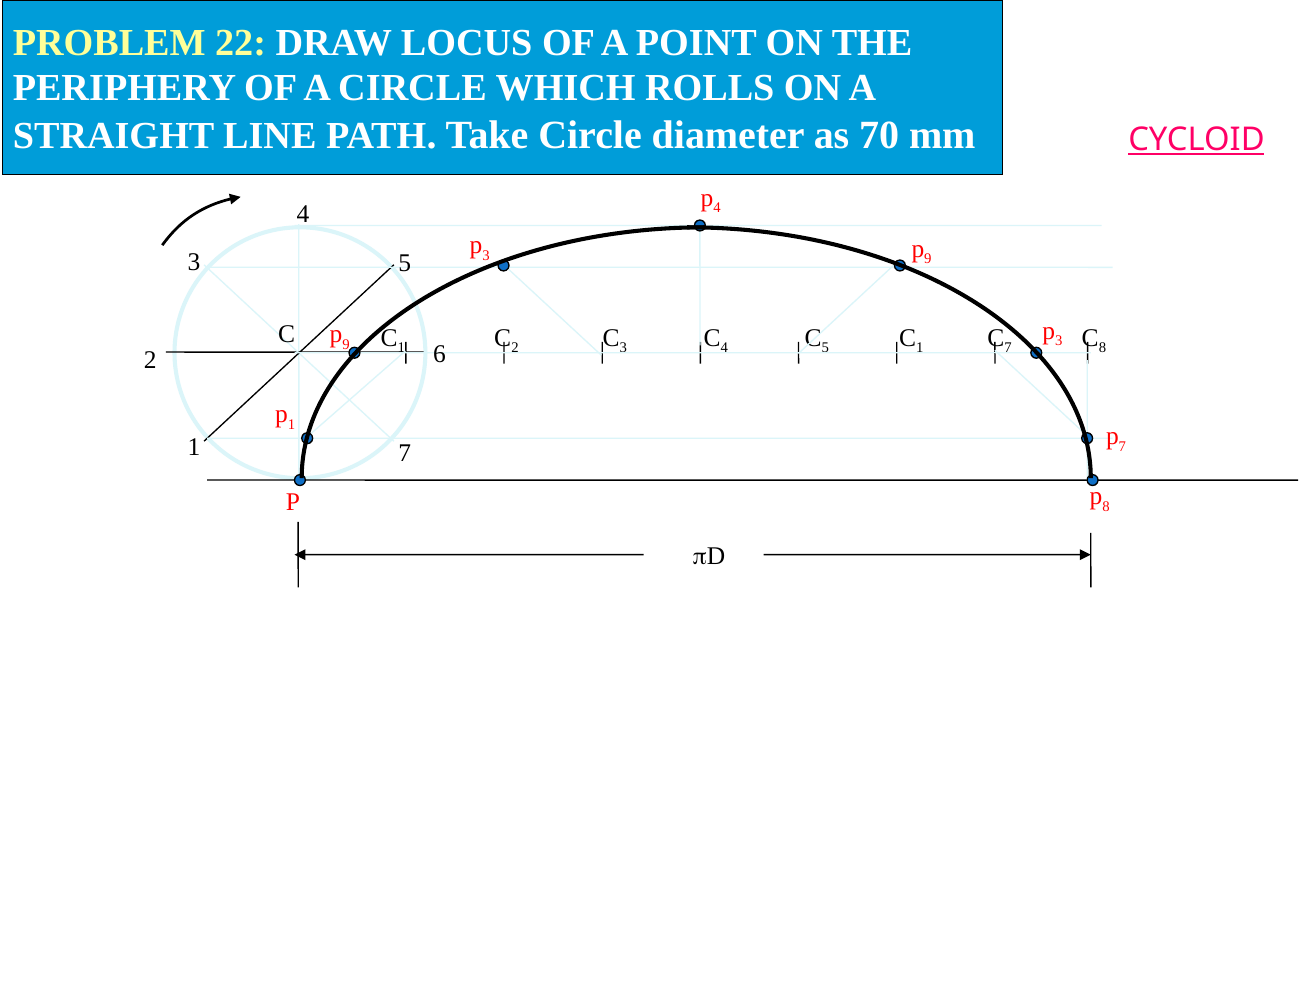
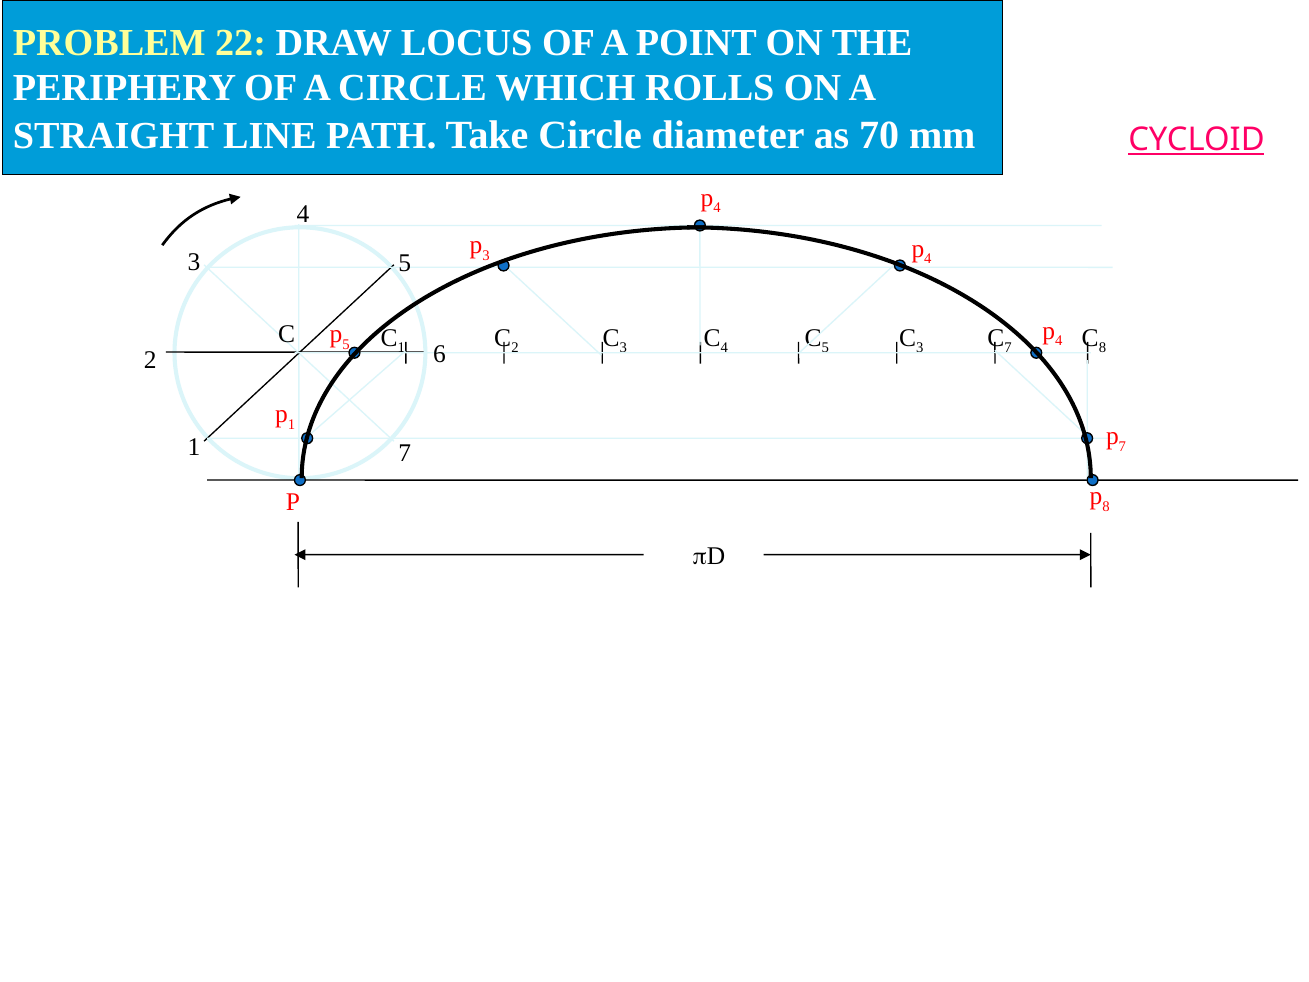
9 at (928, 259): 9 -> 4
3 at (1059, 341): 3 -> 4
9 at (346, 344): 9 -> 5
5 C 1: 1 -> 3
